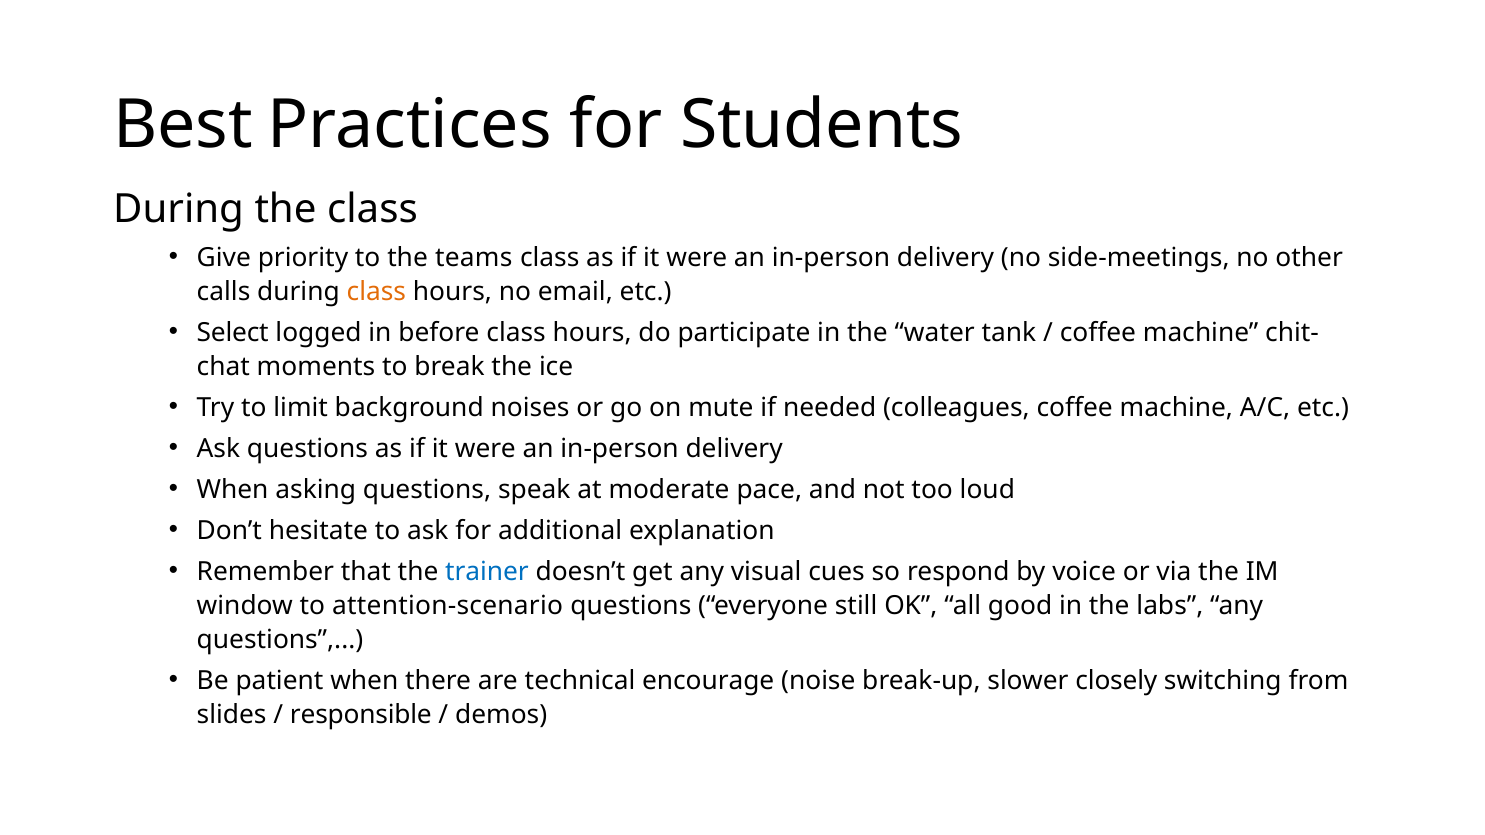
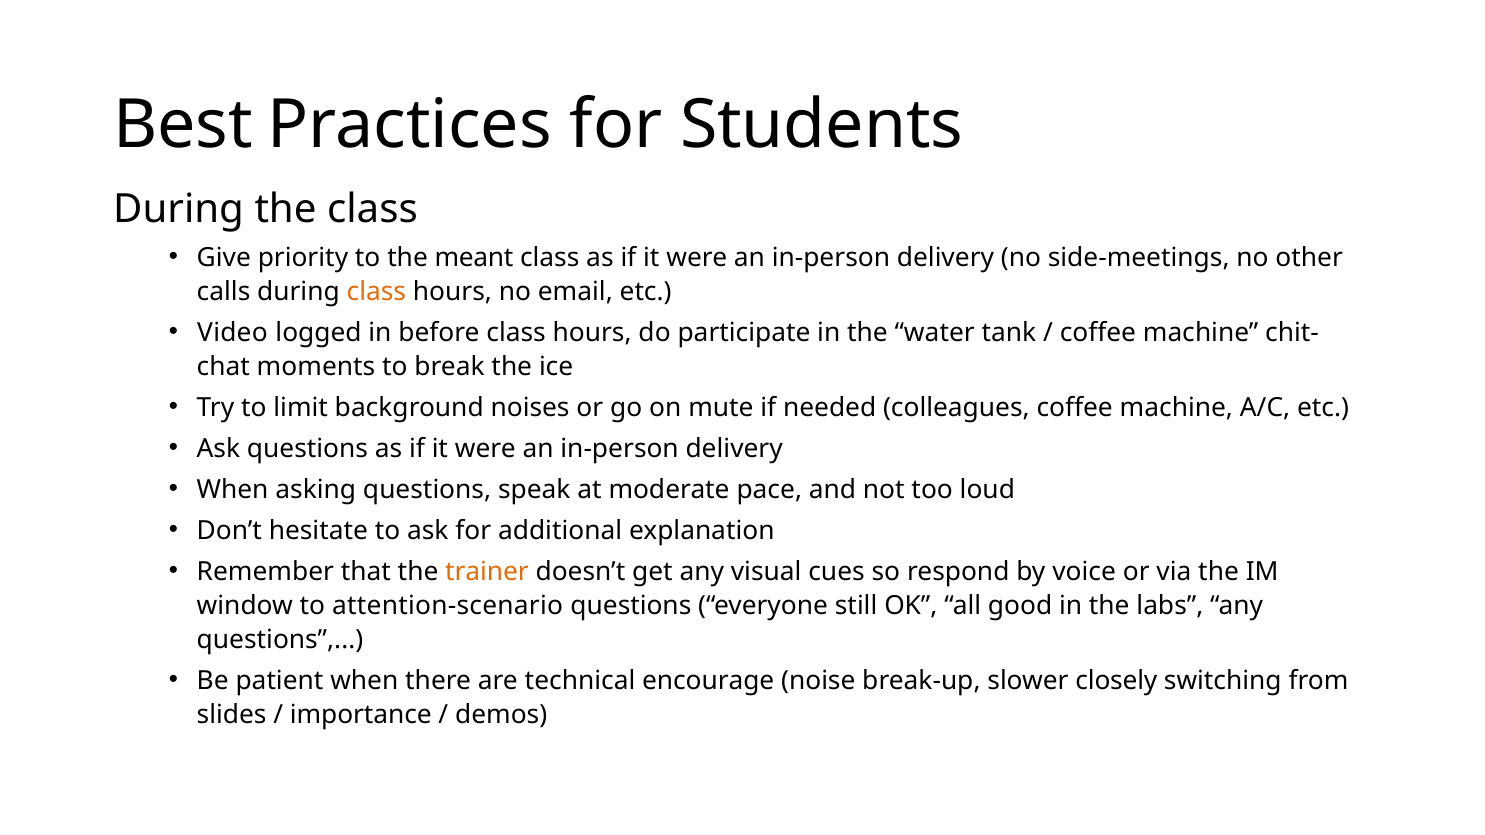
teams: teams -> meant
Select: Select -> Video
trainer colour: blue -> orange
responsible: responsible -> importance
